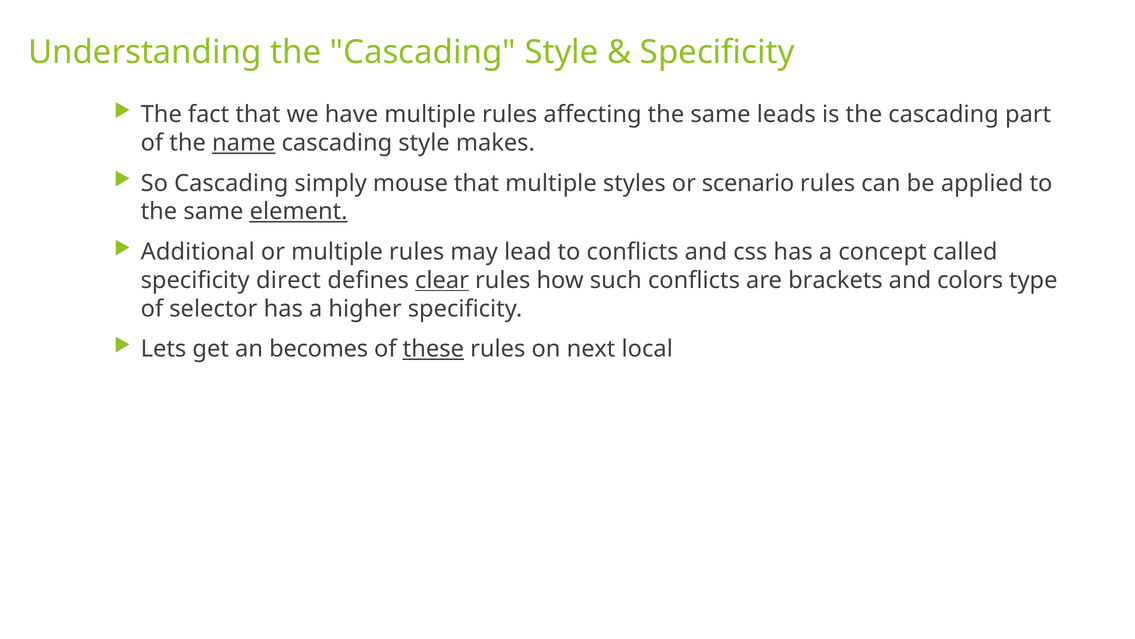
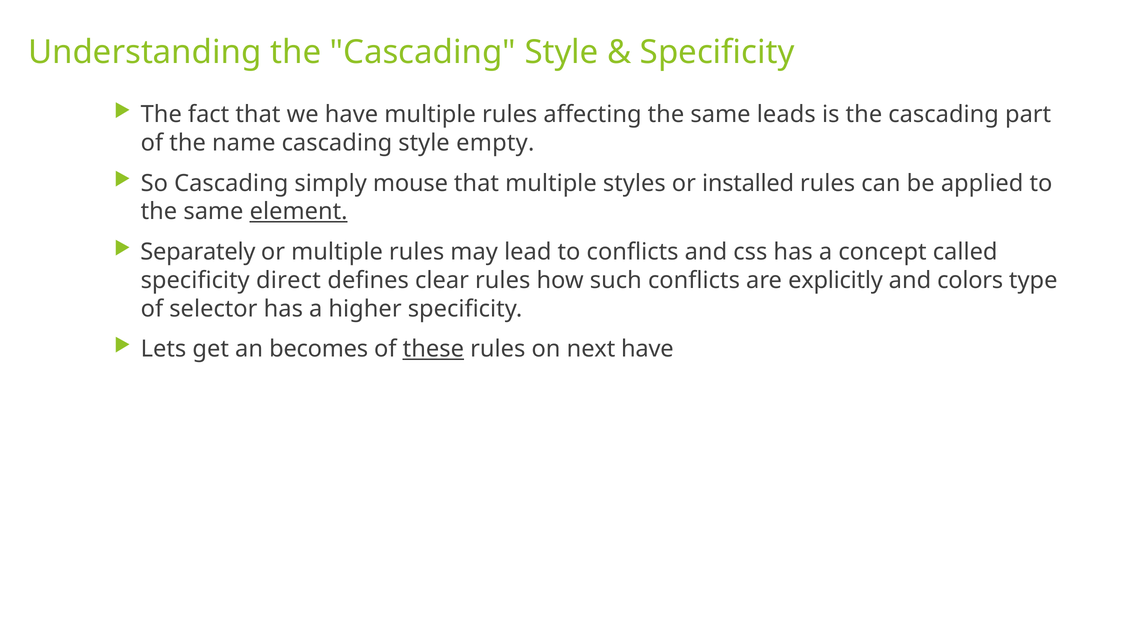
name underline: present -> none
makes: makes -> empty
scenario: scenario -> installed
Additional: Additional -> Separately
clear underline: present -> none
brackets: brackets -> explicitly
next local: local -> have
